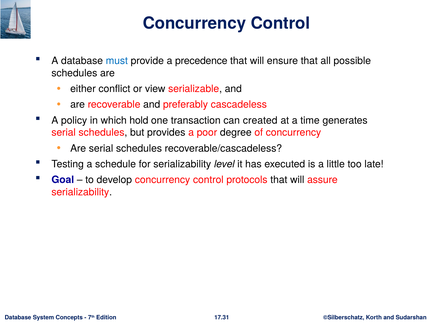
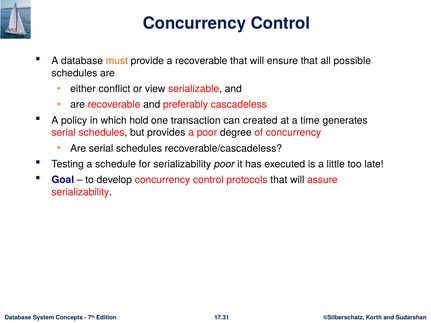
must colour: blue -> orange
a precedence: precedence -> recoverable
serializability level: level -> poor
